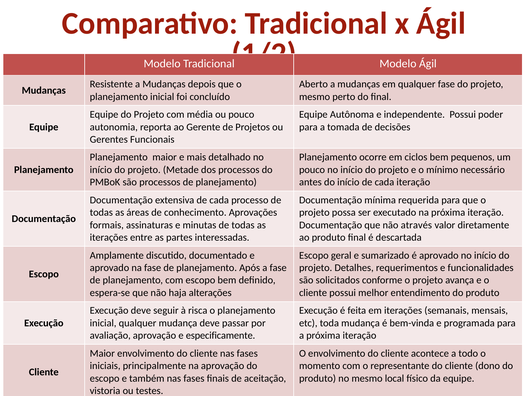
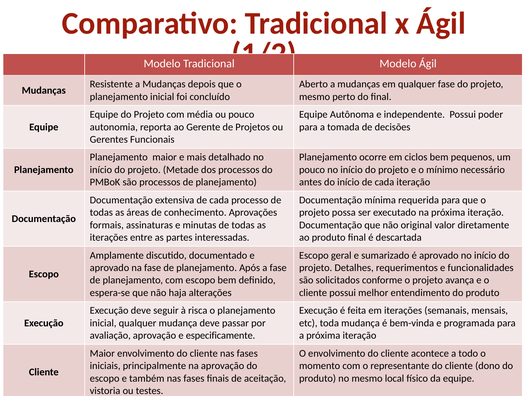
através: através -> original
